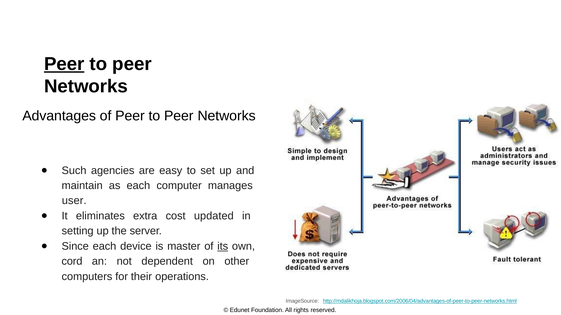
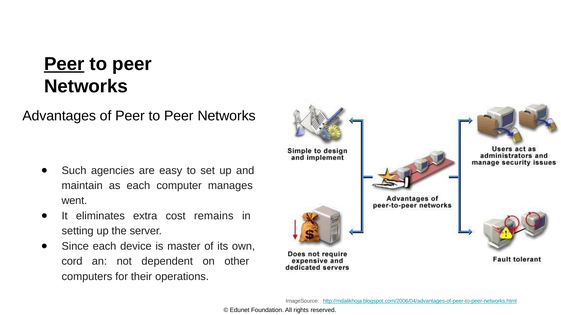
user: user -> went
updated: updated -> remains
its underline: present -> none
